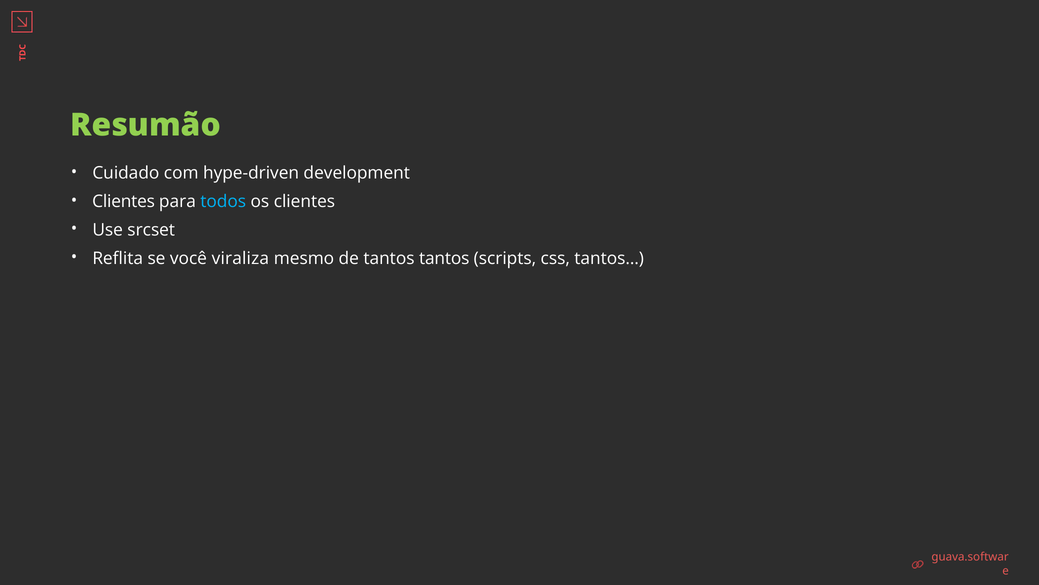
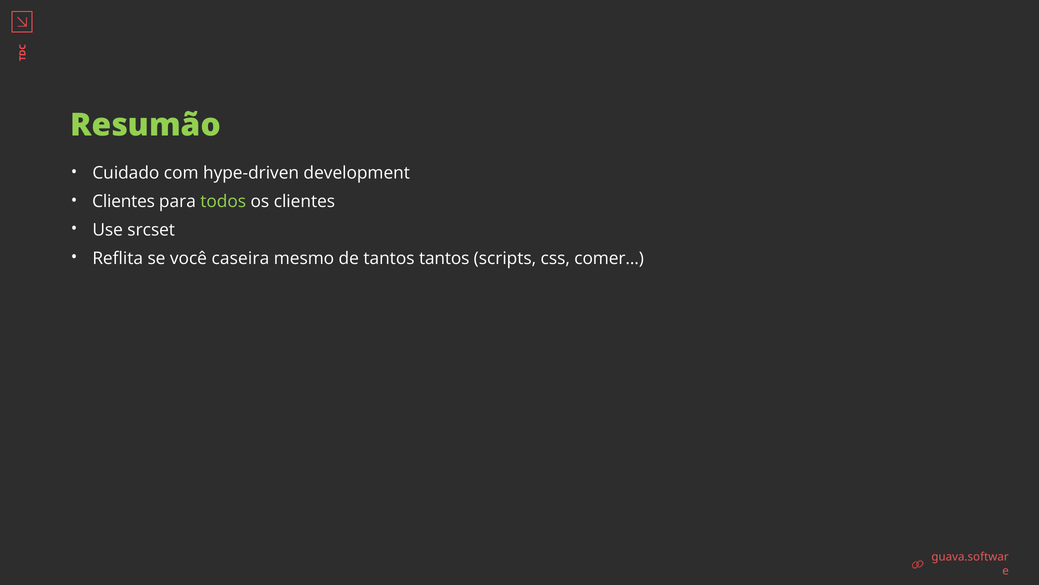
todos colour: light blue -> light green
viraliza: viraliza -> caseira
tantos…: tantos… -> comer…
